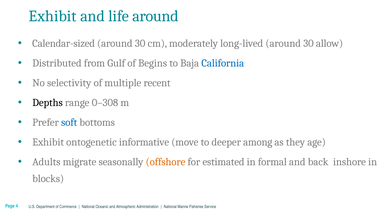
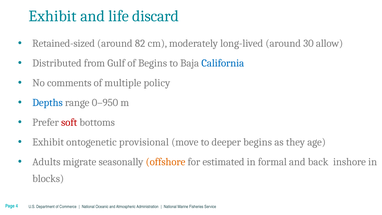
life around: around -> discard
Calendar-sized: Calendar-sized -> Retained-sized
30 at (140, 43): 30 -> 82
selectivity: selectivity -> comments
recent: recent -> policy
Depths colour: black -> blue
0–308: 0–308 -> 0–950
soft colour: blue -> red
informative: informative -> provisional
deeper among: among -> begins
